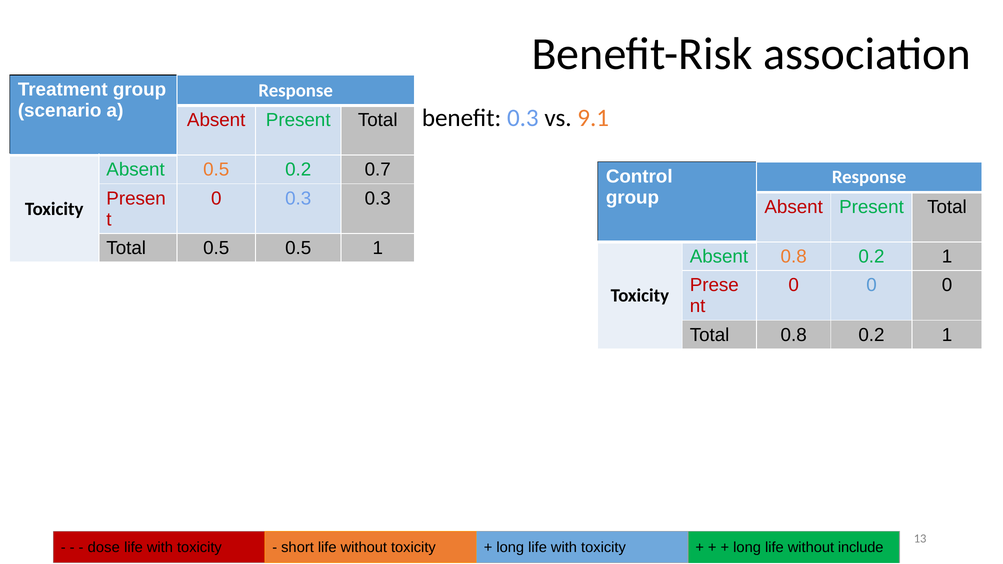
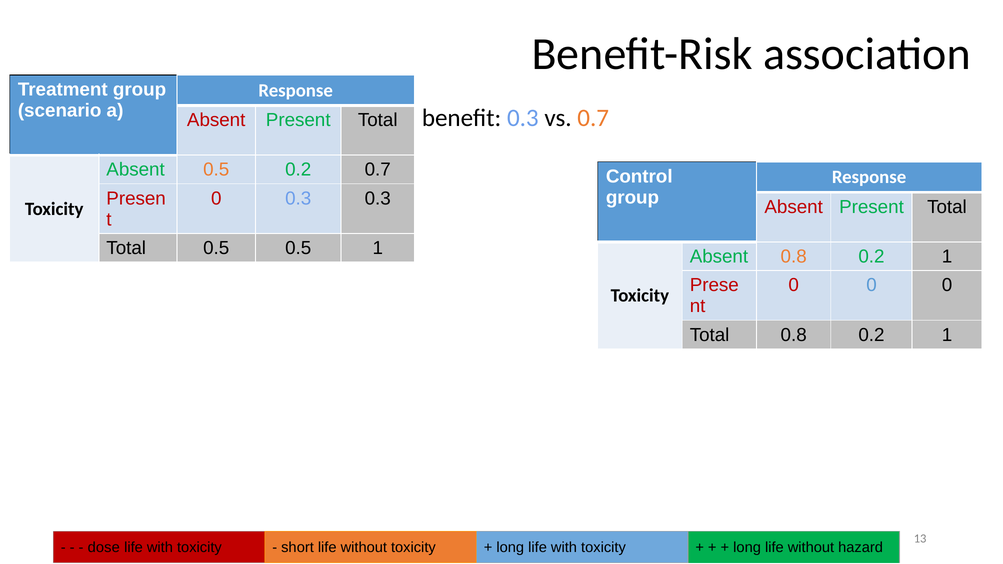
vs 9.1: 9.1 -> 0.7
include: include -> hazard
